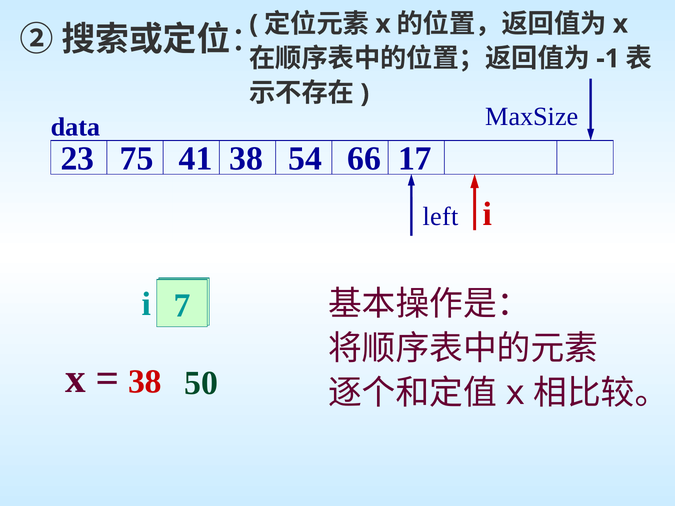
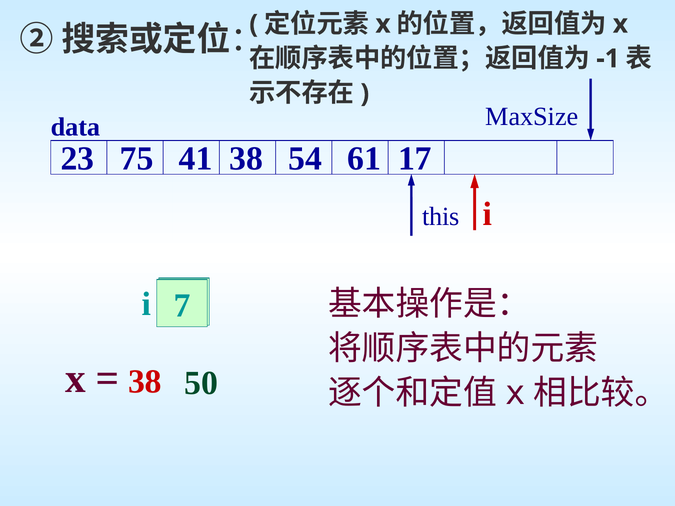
66: 66 -> 61
left: left -> this
